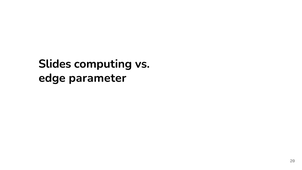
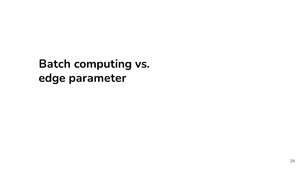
Slides: Slides -> Batch
